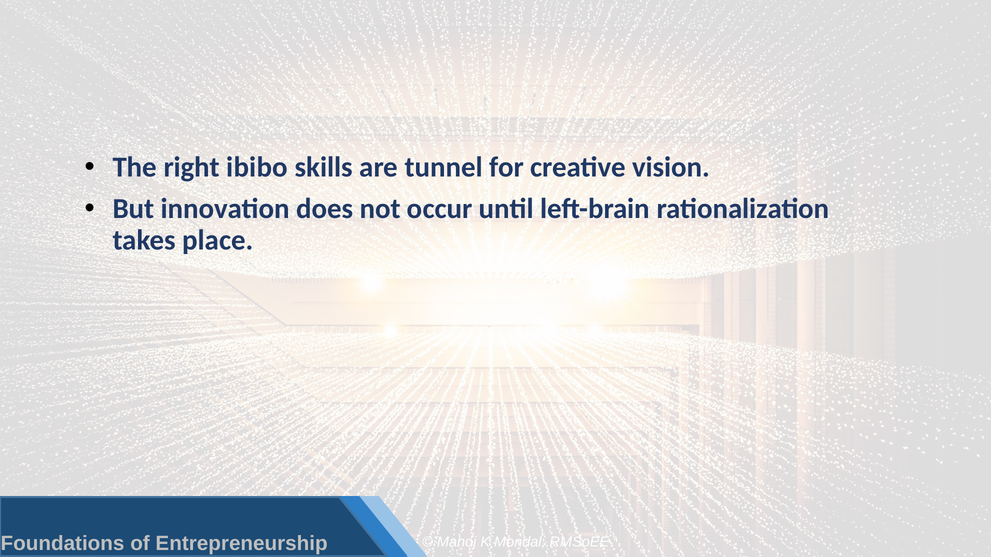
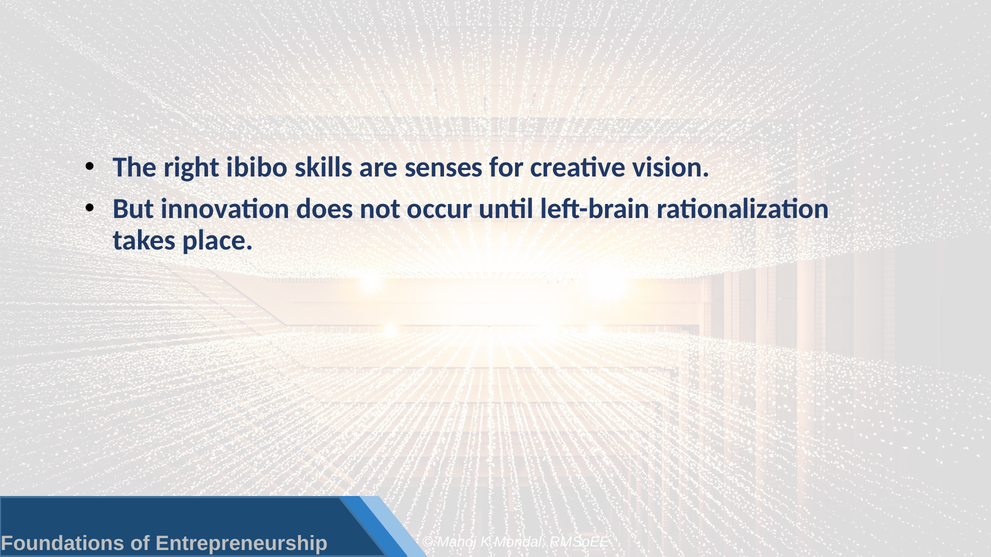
tunnel: tunnel -> senses
